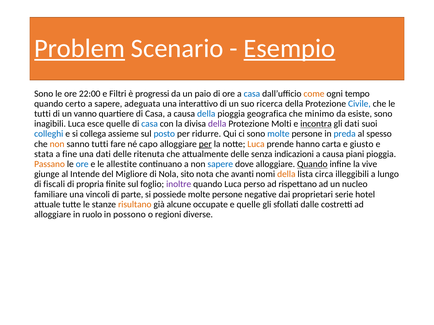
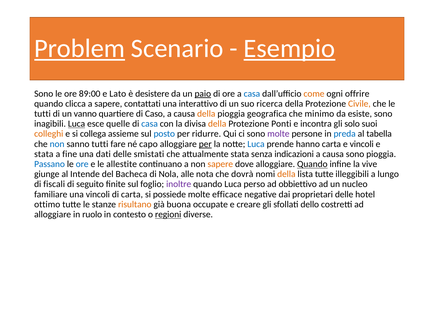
22:00: 22:00 -> 89:00
Filtri: Filtri -> Lato
progressi: progressi -> desistere
paio underline: none -> present
tempo: tempo -> offrire
certo: certo -> clicca
adeguata: adeguata -> contattati
Civile colour: blue -> orange
quartiere di Casa: Casa -> Caso
della at (206, 114) colour: blue -> orange
Luca at (77, 124) underline: none -> present
della at (217, 124) colour: purple -> orange
Molti: Molti -> Ponti
incontra underline: present -> none
gli dati: dati -> solo
colleghi colour: blue -> orange
molte at (278, 134) colour: blue -> purple
spesso: spesso -> tabella
non at (57, 144) colour: orange -> blue
Luca at (256, 144) colour: orange -> blue
e giusto: giusto -> vincoli
ritenuta: ritenuta -> smistati
attualmente delle: delle -> stata
causa piani: piani -> sono
Passano colour: orange -> blue
sapere at (220, 164) colour: blue -> orange
Migliore: Migliore -> Bacheca
sito: sito -> alle
avanti: avanti -> dovrà
lista circa: circa -> tutte
propria: propria -> seguito
rispettano: rispettano -> obbiettivo
di parte: parte -> carta
persone at (227, 195): persone -> efficace
proprietari serie: serie -> delle
attuale: attuale -> ottimo
alcune: alcune -> buona
e quelle: quelle -> creare
dalle: dalle -> dello
possono: possono -> contesto
regioni underline: none -> present
